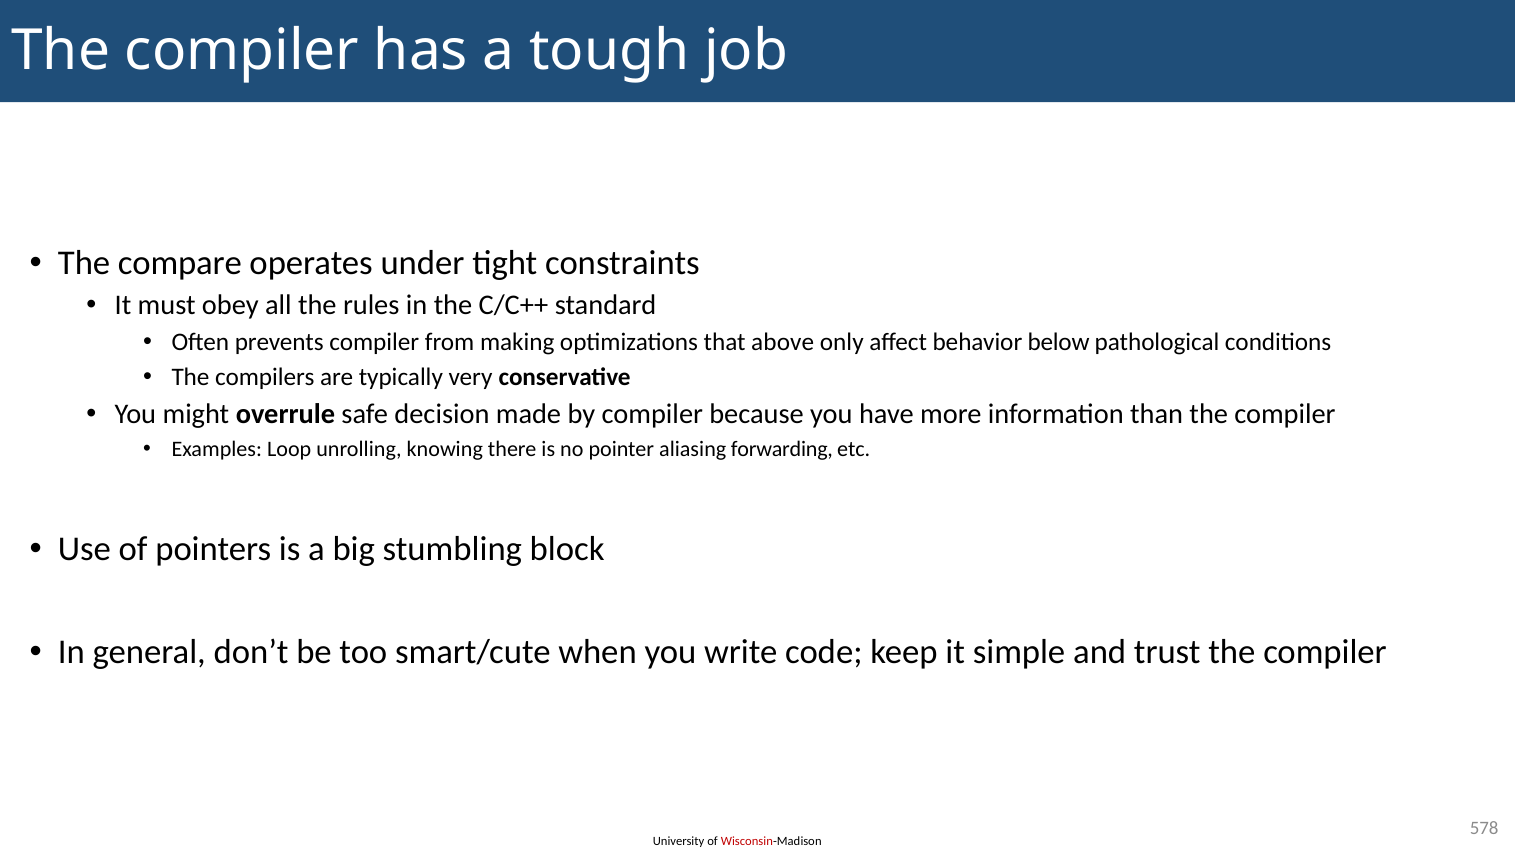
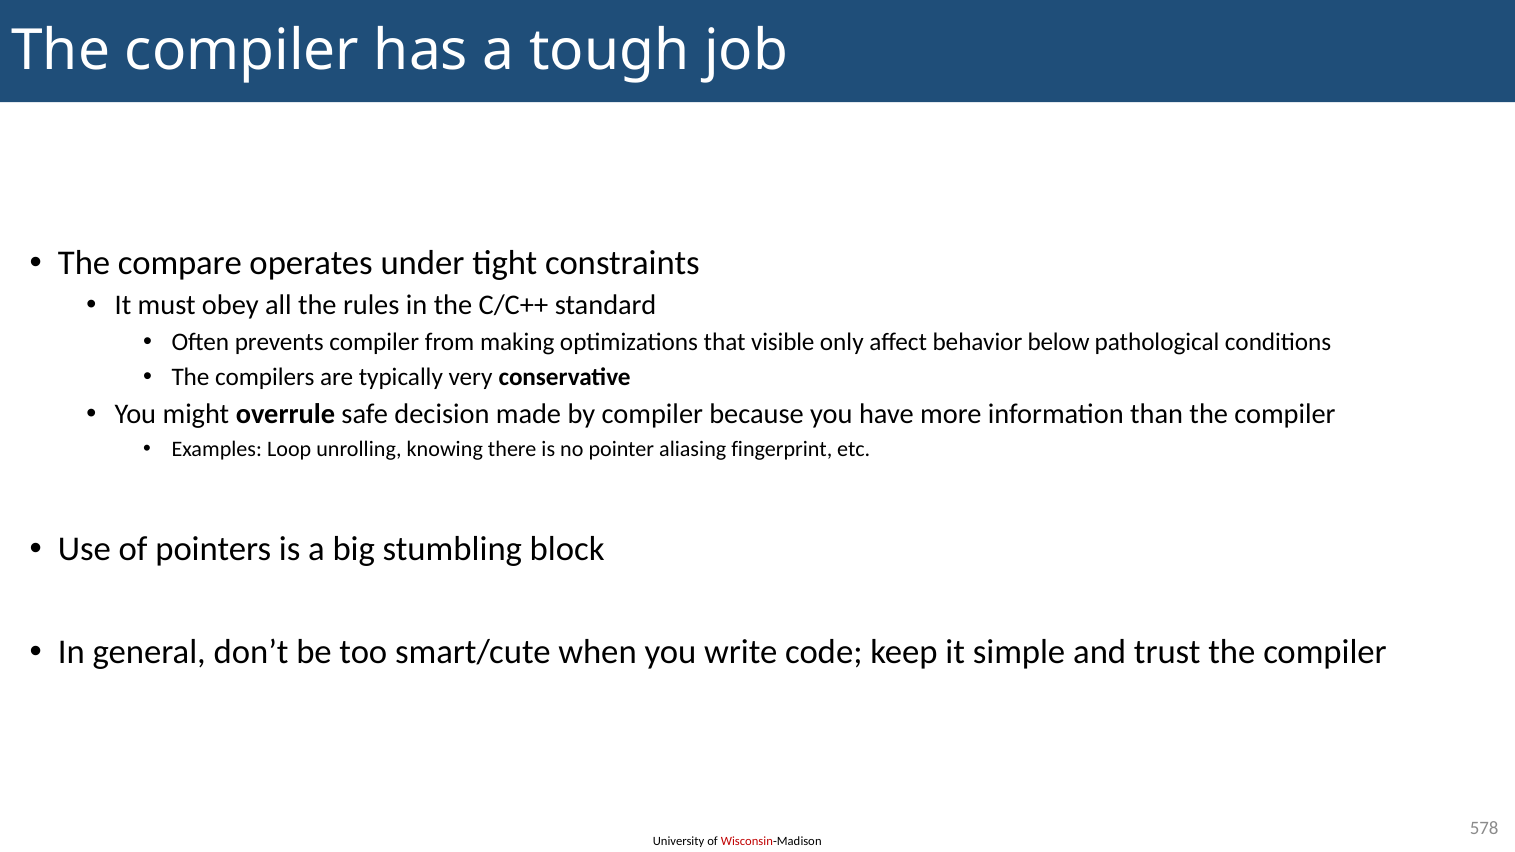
above: above -> visible
forwarding: forwarding -> fingerprint
